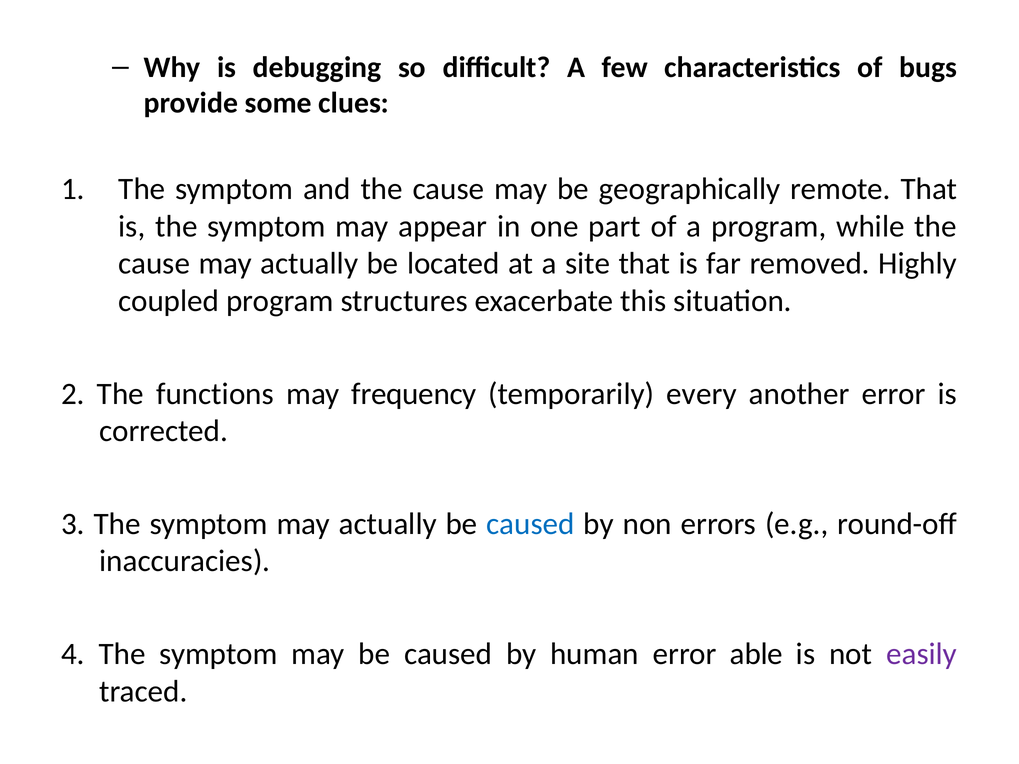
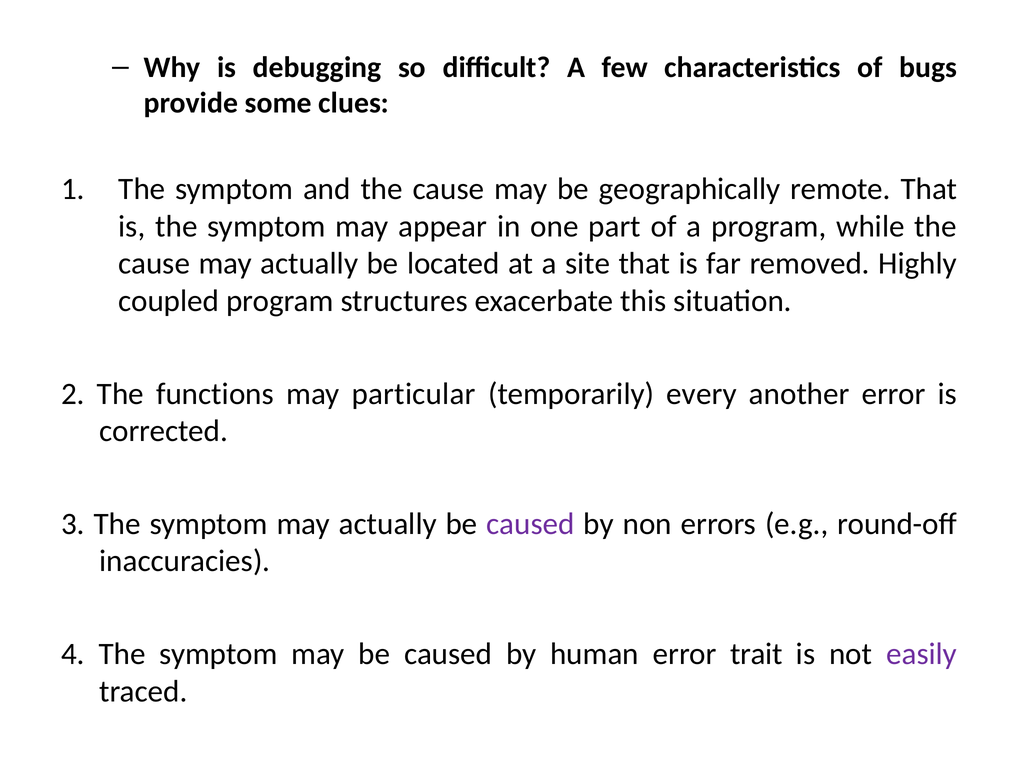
frequency: frequency -> particular
caused at (530, 524) colour: blue -> purple
able: able -> trait
